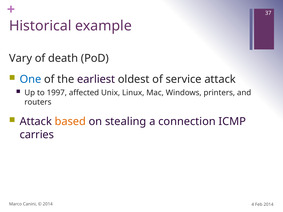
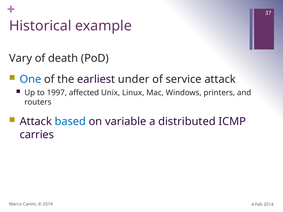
oldest: oldest -> under
based colour: orange -> blue
stealing: stealing -> variable
connection: connection -> distributed
